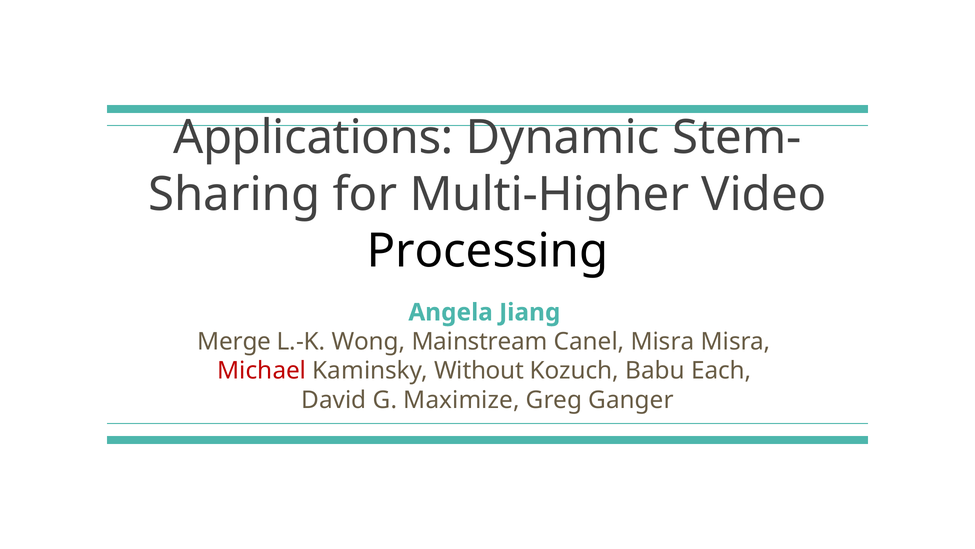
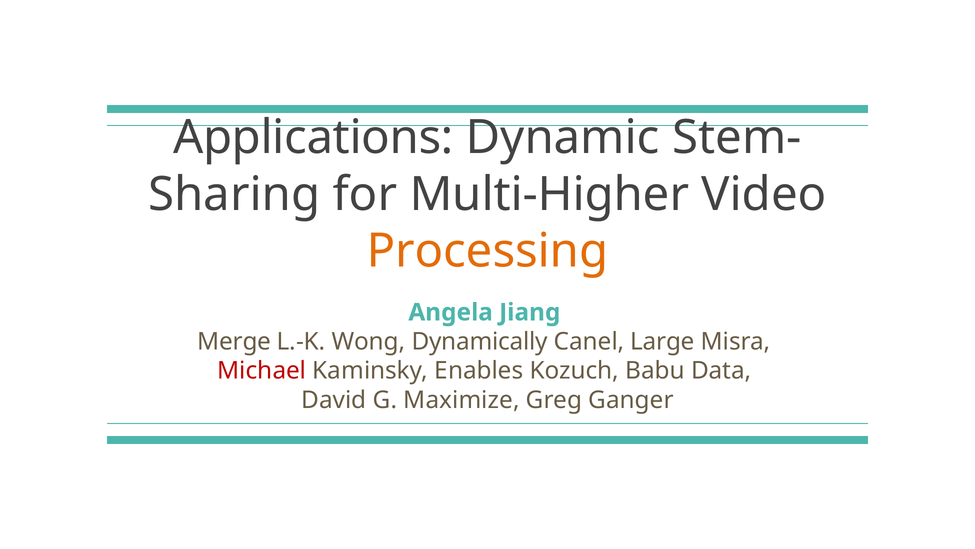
Processing colour: black -> orange
Mainstream: Mainstream -> Dynamically
Canel Misra: Misra -> Large
Without: Without -> Enables
Each: Each -> Data
